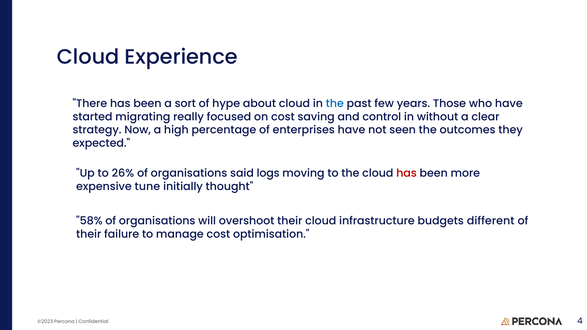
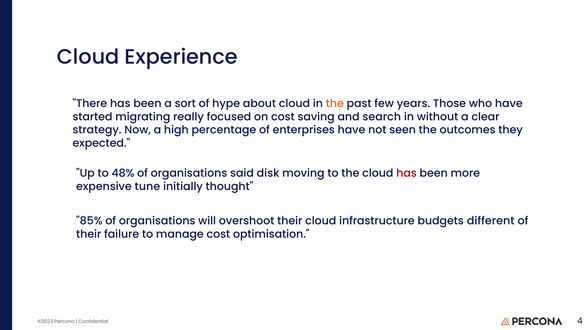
the at (335, 104) colour: blue -> orange
control: control -> search
26%: 26% -> 48%
logs: logs -> disk
58%: 58% -> 85%
